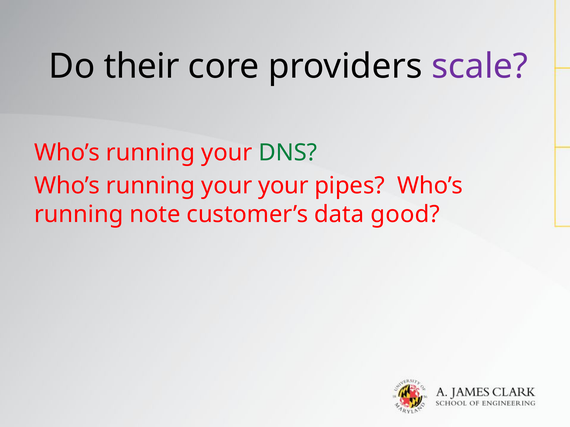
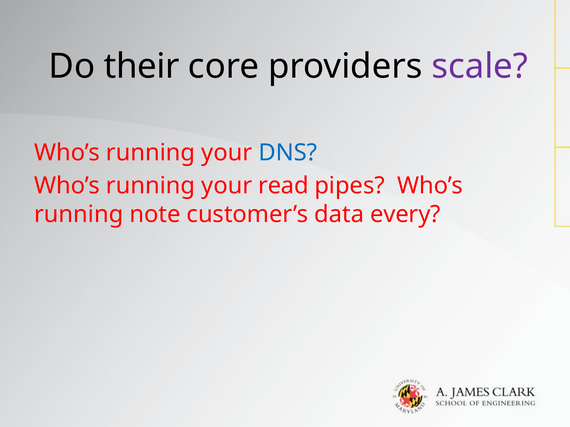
DNS colour: green -> blue
your your: your -> read
good: good -> every
